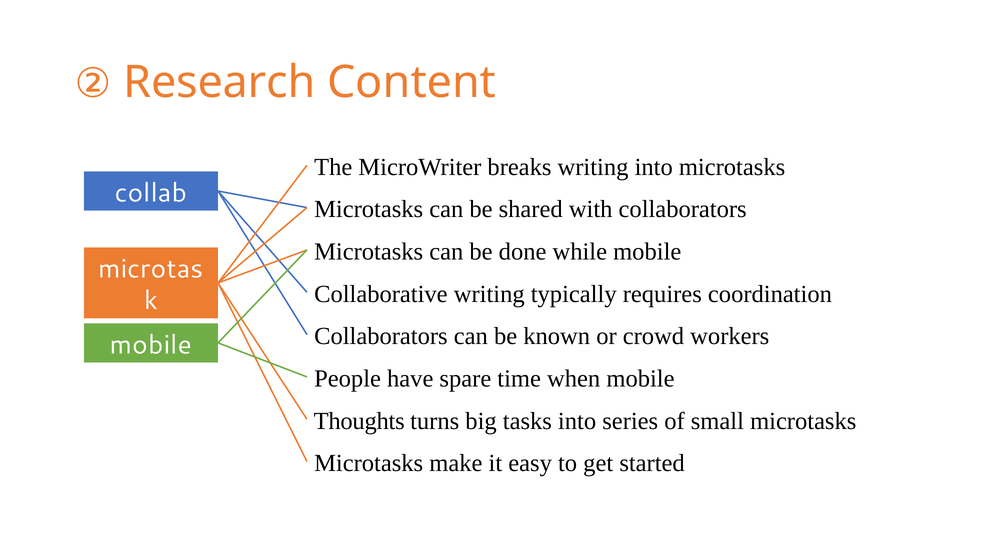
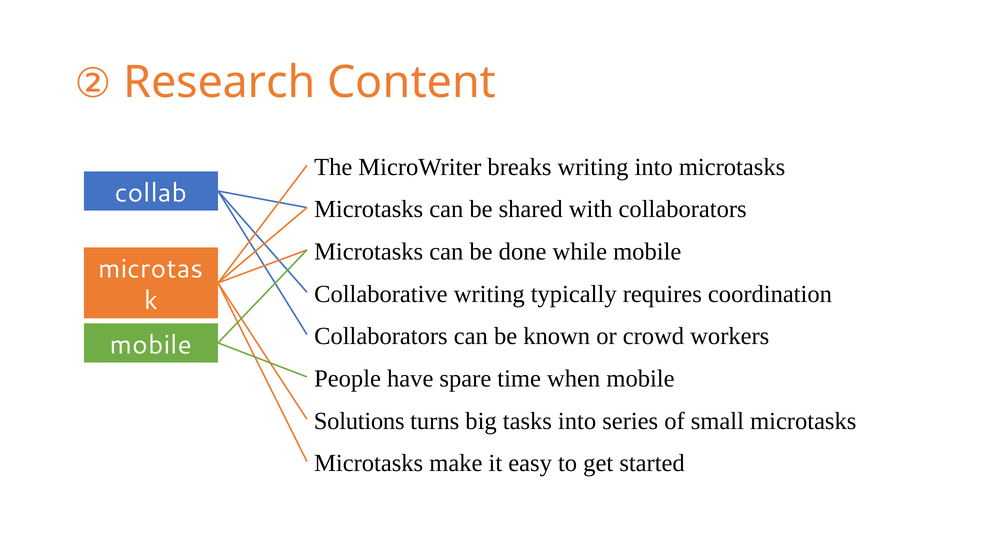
Thoughts: Thoughts -> Solutions
